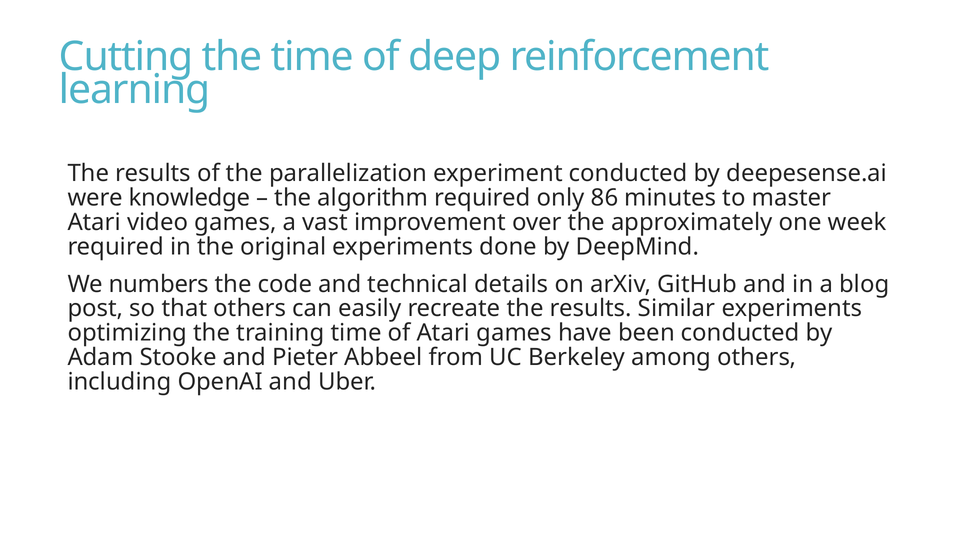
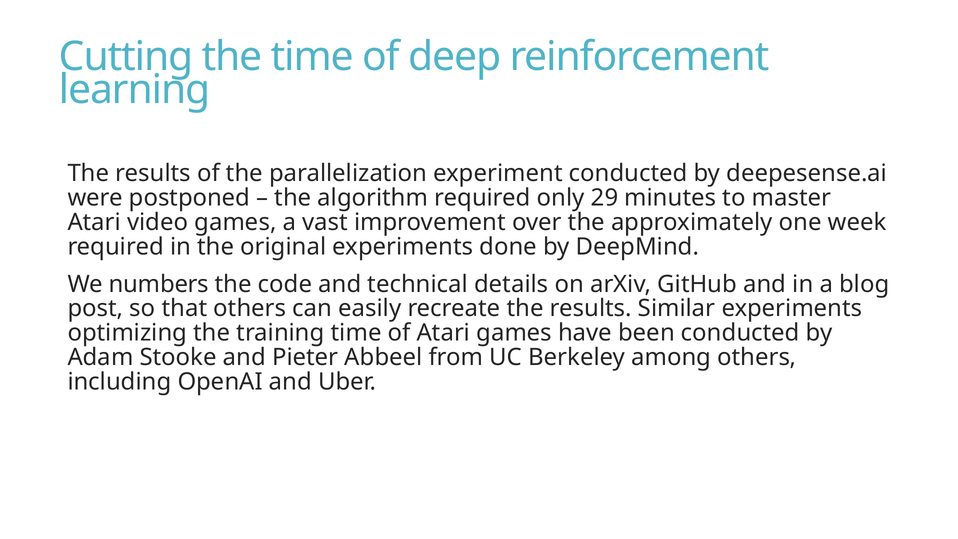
knowledge: knowledge -> postponed
86: 86 -> 29
